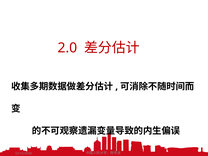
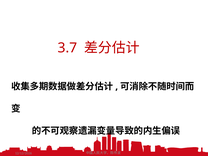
2.0: 2.0 -> 3.7
